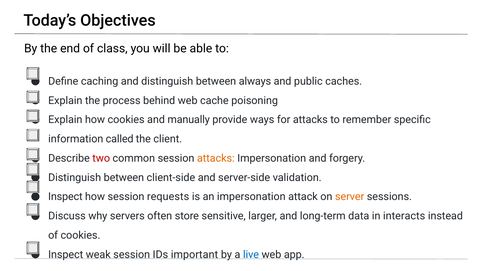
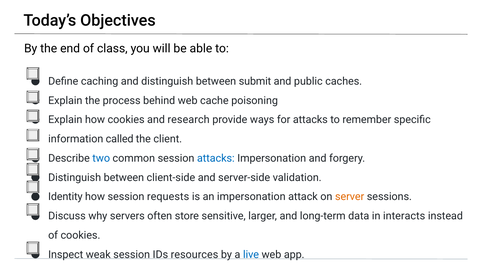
always: always -> submit
manually: manually -> research
two colour: red -> blue
attacks at (216, 158) colour: orange -> blue
Inspect at (65, 197): Inspect -> Identity
important: important -> resources
